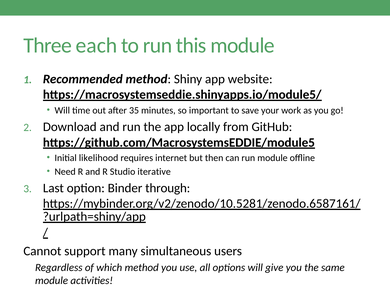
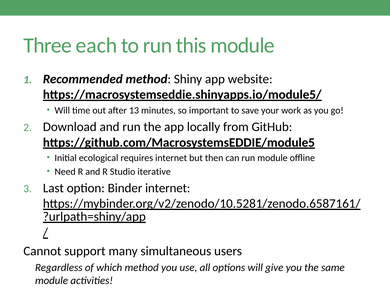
35: 35 -> 13
likelihood: likelihood -> ecological
Binder through: through -> internet
